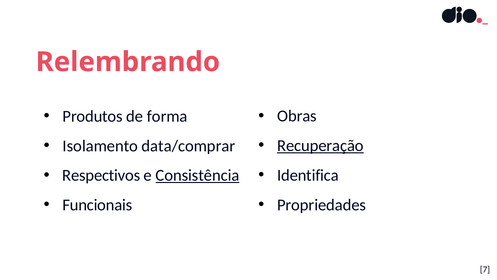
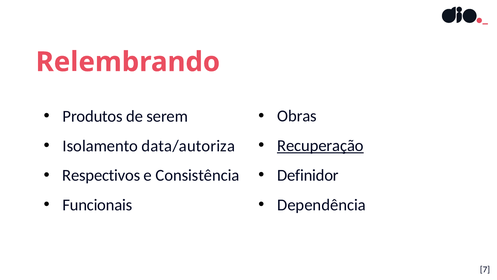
forma: forma -> serem
data/comprar: data/comprar -> data/autoriza
Identifica: Identifica -> Definidor
Consistência underline: present -> none
Propriedades: Propriedades -> Dependência
